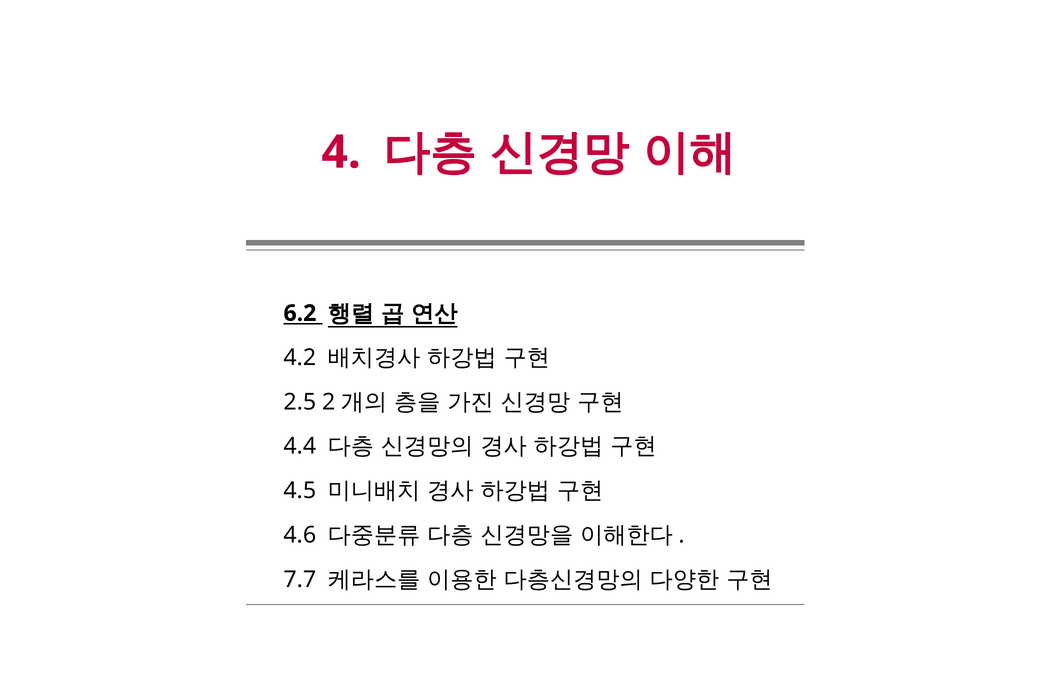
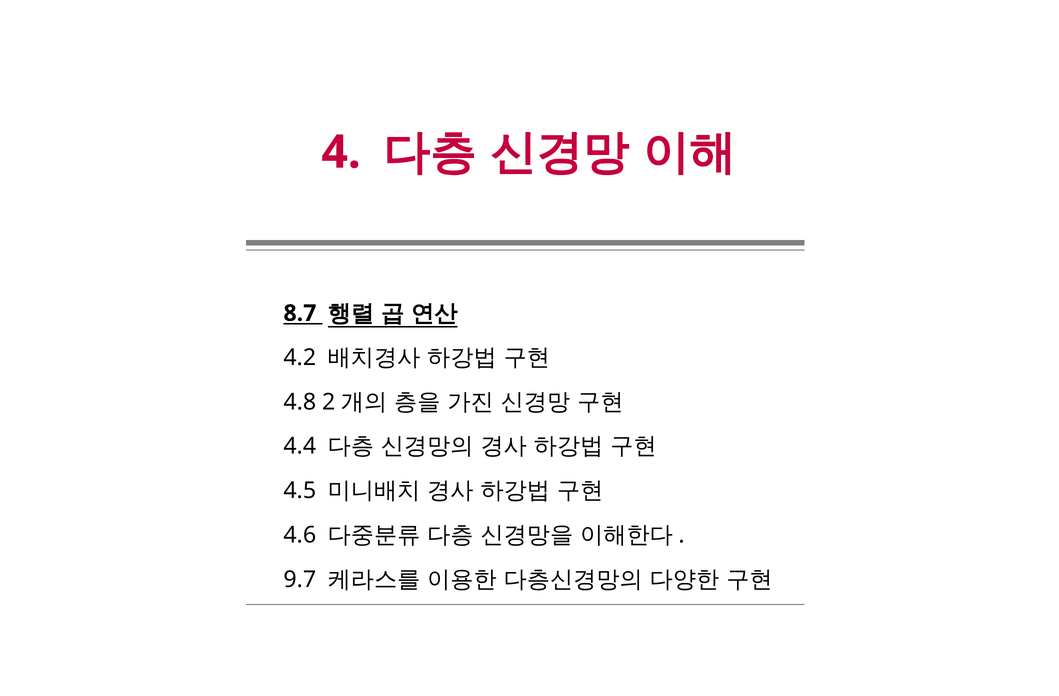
6.2: 6.2 -> 8.7
2.5: 2.5 -> 4.8
7.7: 7.7 -> 9.7
